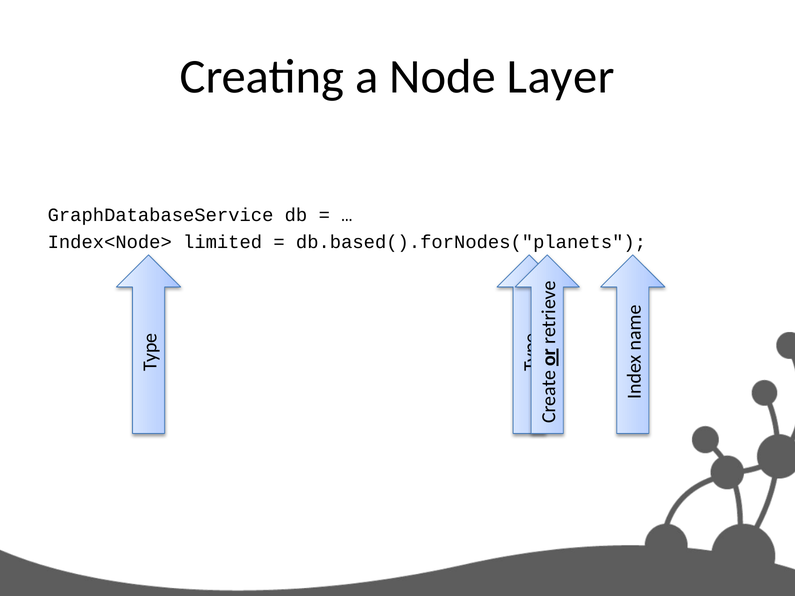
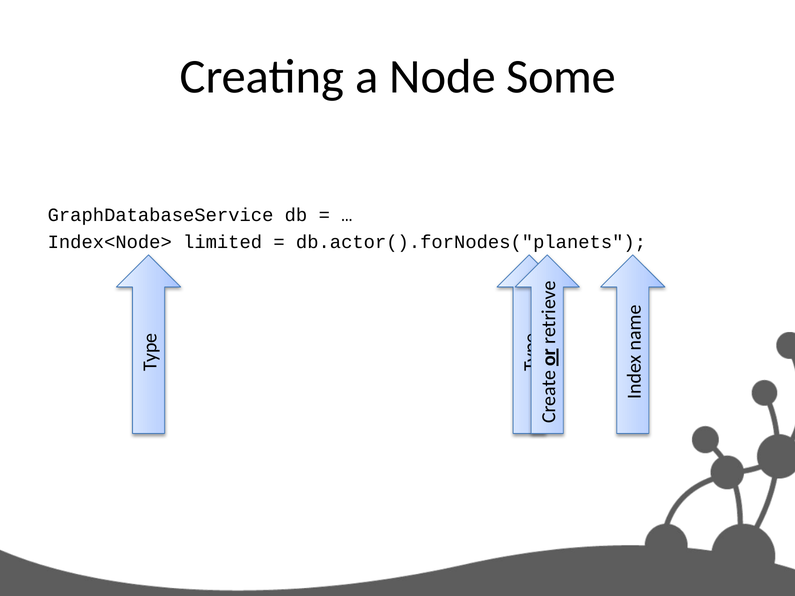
Layer: Layer -> Some
db.based().forNodes("planets: db.based().forNodes("planets -> db.actor().forNodes("planets
